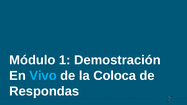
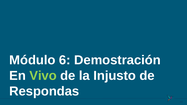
1: 1 -> 6
Vivo colour: light blue -> light green
Coloca: Coloca -> Injusto
